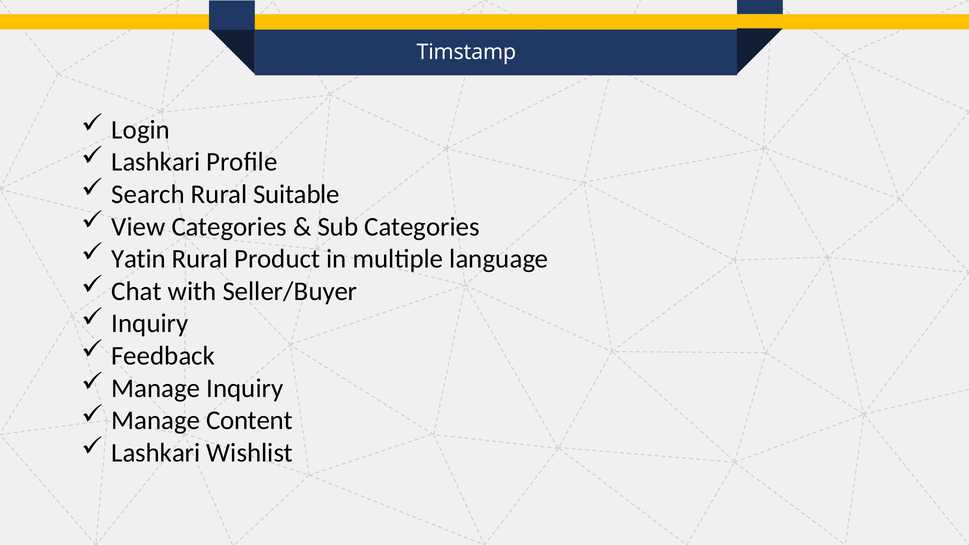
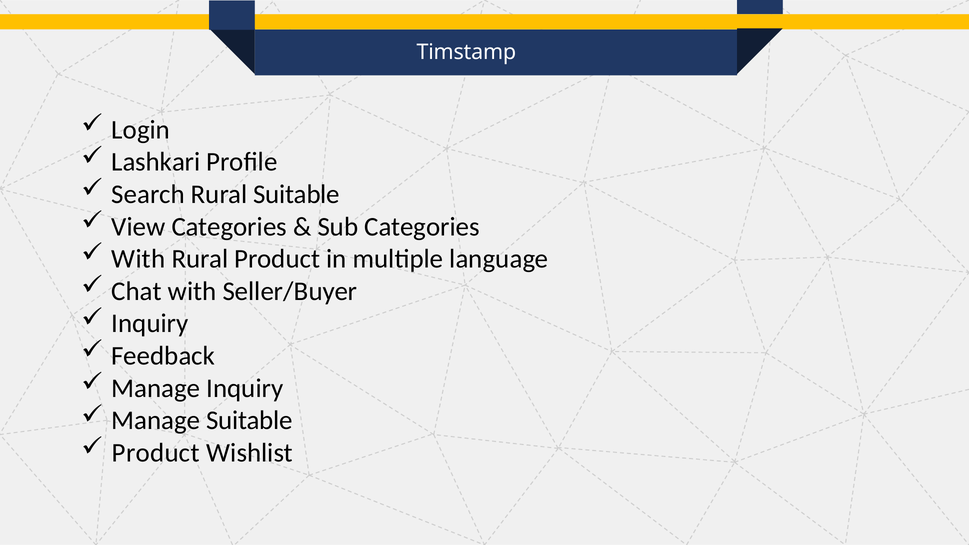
Yatin at (139, 259): Yatin -> With
Manage Content: Content -> Suitable
Lashkari at (156, 453): Lashkari -> Product
